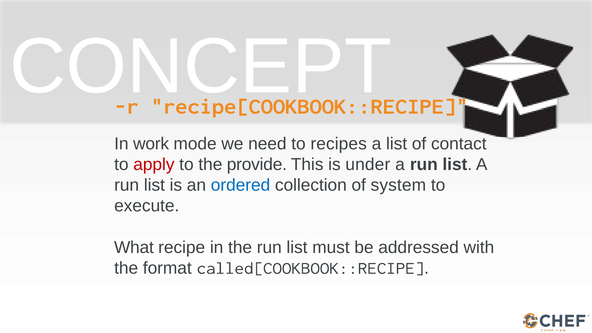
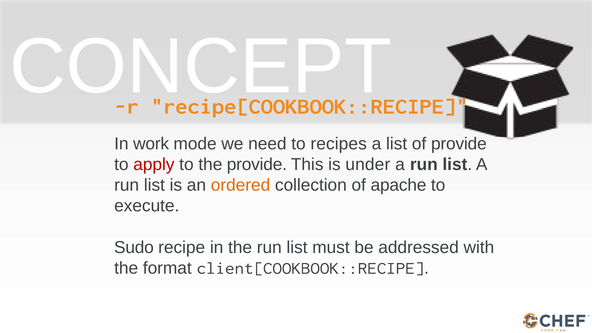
of contact: contact -> provide
ordered colour: blue -> orange
system: system -> apache
What: What -> Sudo
called[COOKBOOK::RECIPE: called[COOKBOOK::RECIPE -> client[COOKBOOK::RECIPE
